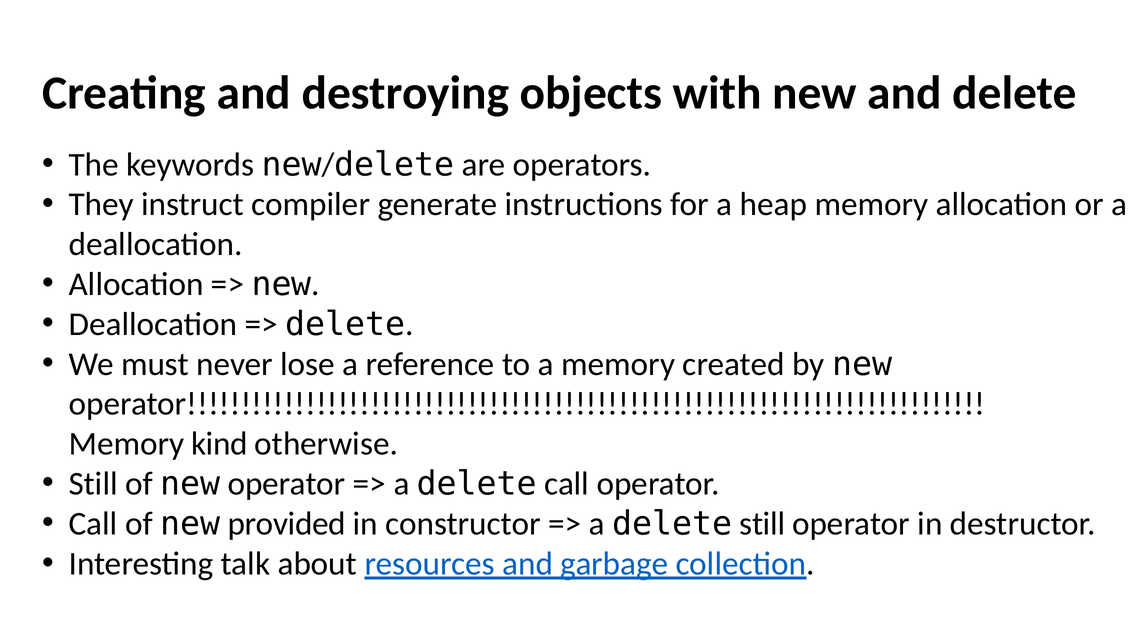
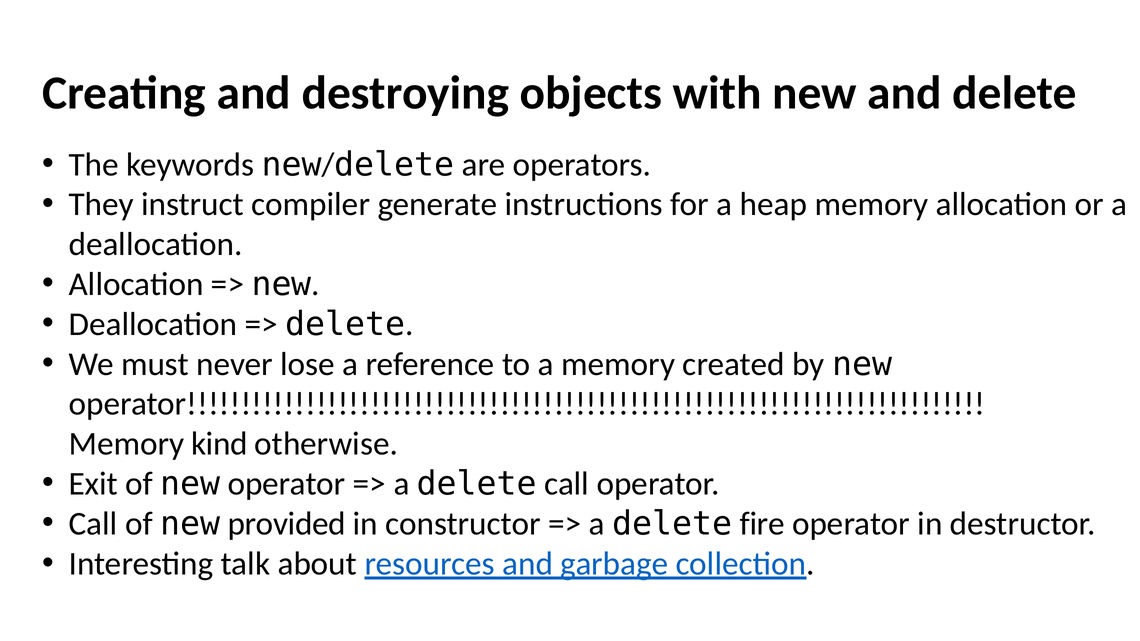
Still at (93, 484): Still -> Exit
delete still: still -> fire
